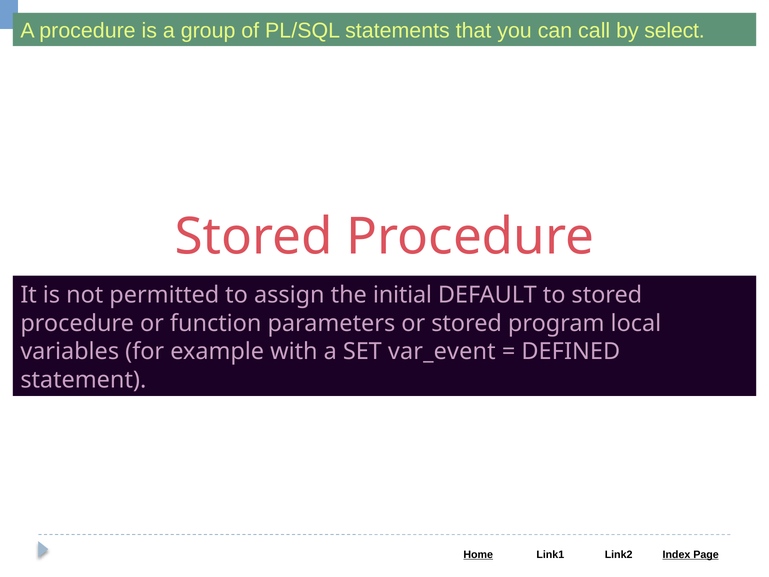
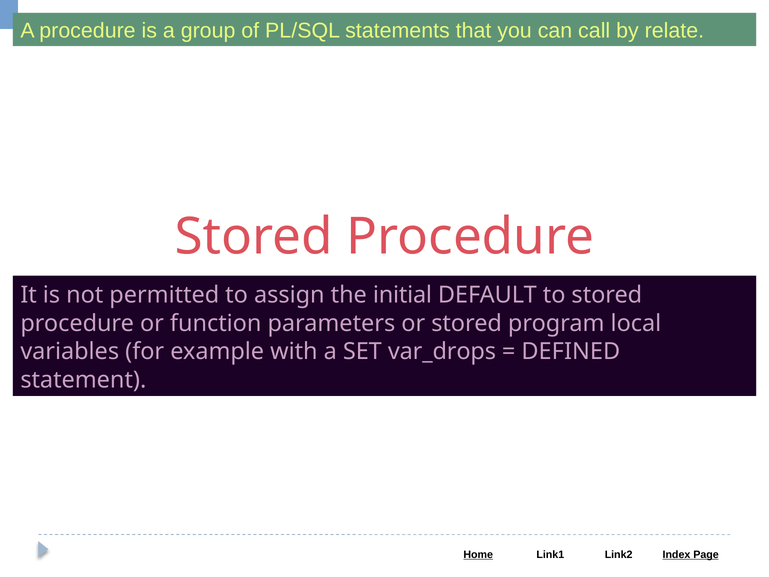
select: select -> relate
var_event: var_event -> var_drops
